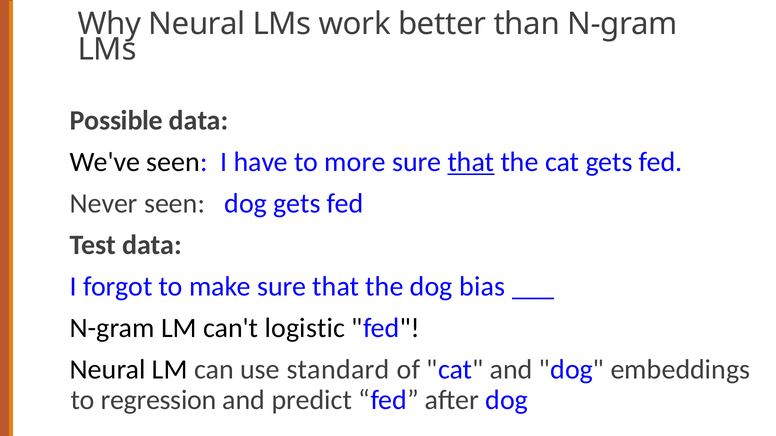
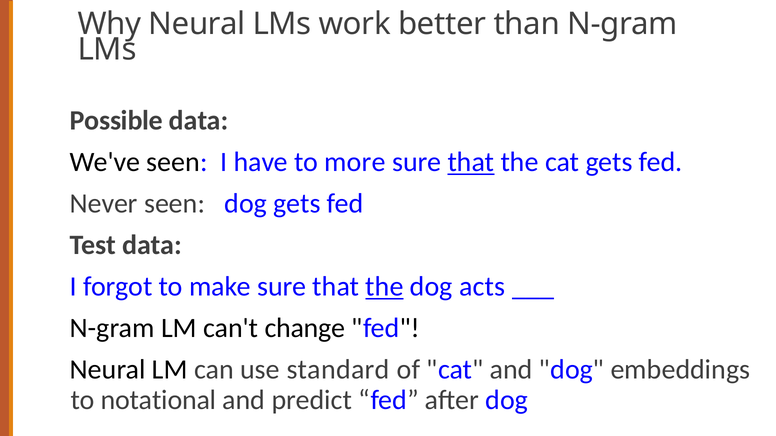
the at (384, 287) underline: none -> present
bias: bias -> acts
logistic: logistic -> change
regression: regression -> notational
